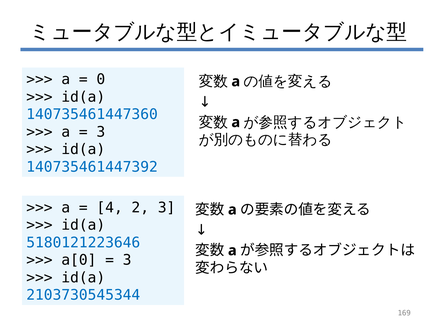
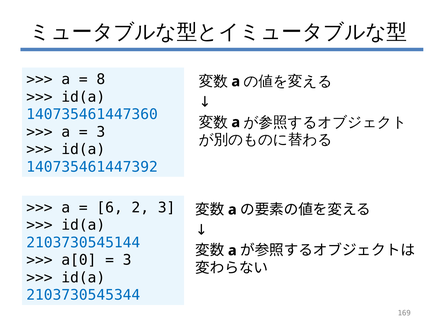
0: 0 -> 8
4: 4 -> 6
5180121223646: 5180121223646 -> 2103730545144
